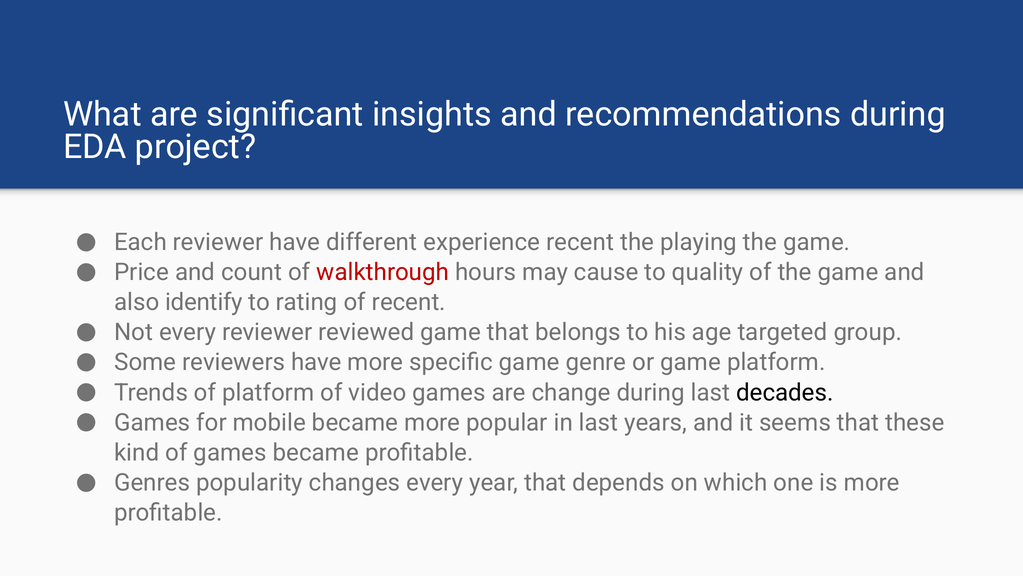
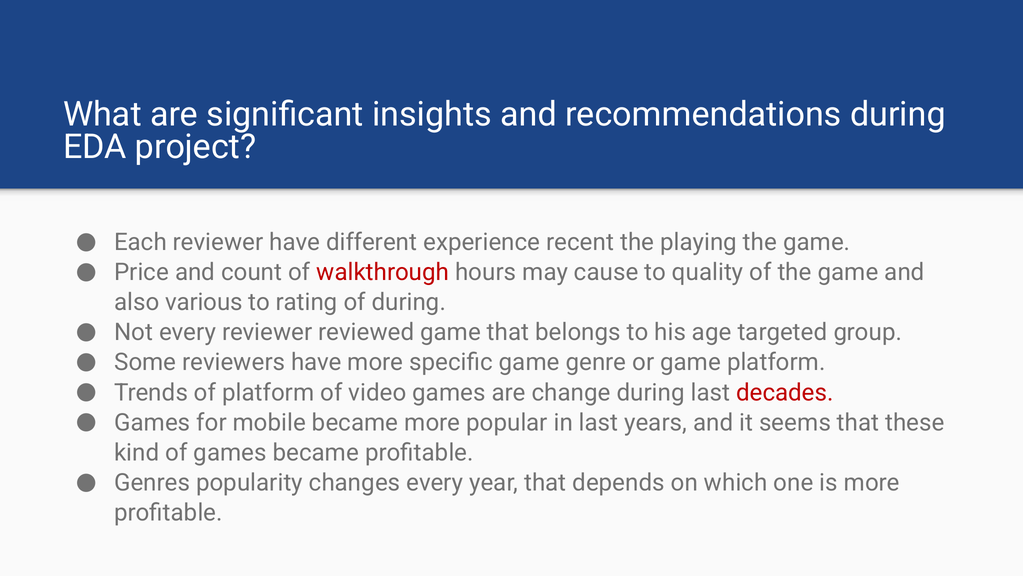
identify: identify -> various
of recent: recent -> during
decades colour: black -> red
